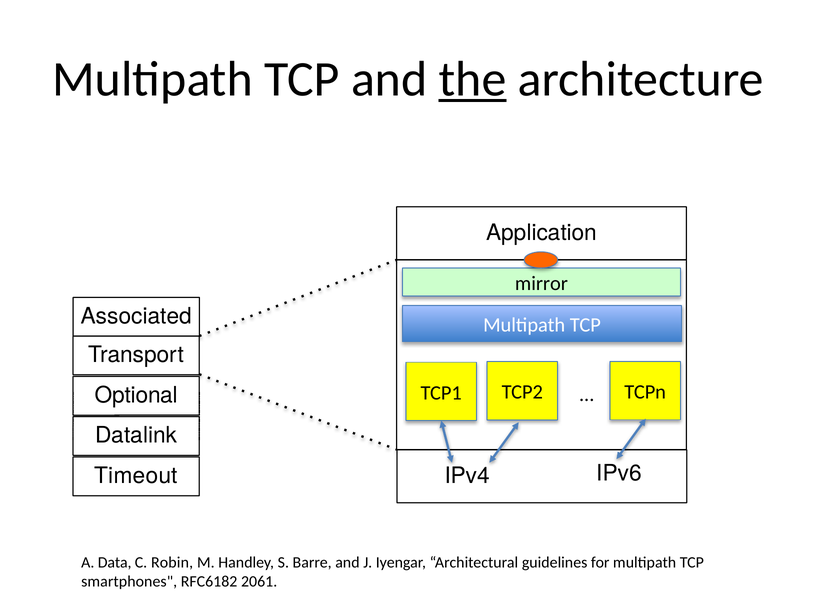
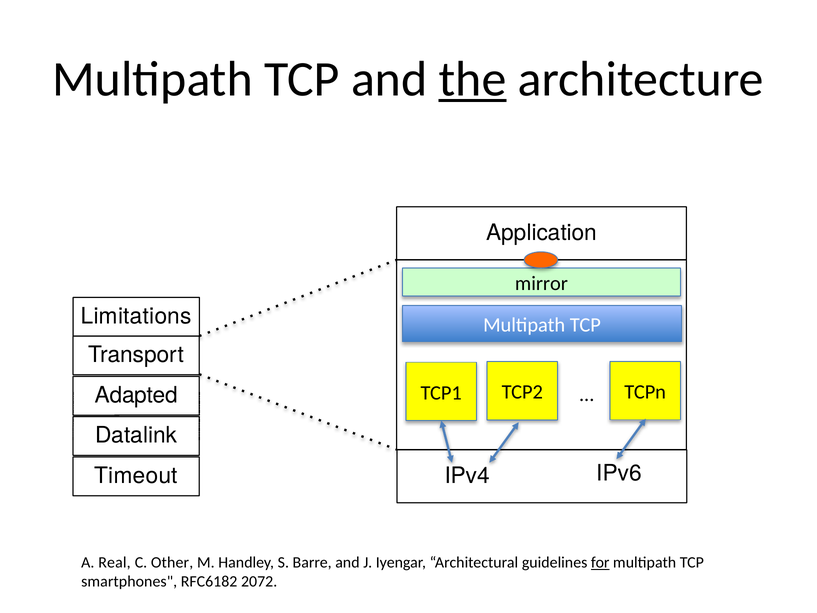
Associated: Associated -> Limitations
Optional: Optional -> Adapted
Data: Data -> Real
Robin: Robin -> Other
for underline: none -> present
2061: 2061 -> 2072
